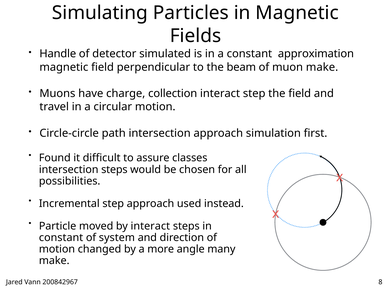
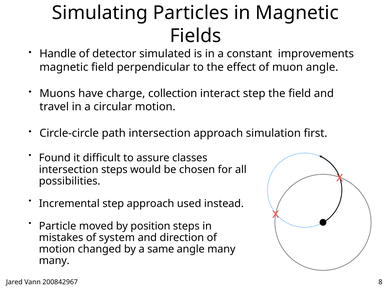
approximation: approximation -> improvements
beam: beam -> effect
muon make: make -> angle
by interact: interact -> position
constant at (61, 238): constant -> mistakes
more: more -> same
make at (54, 261): make -> many
